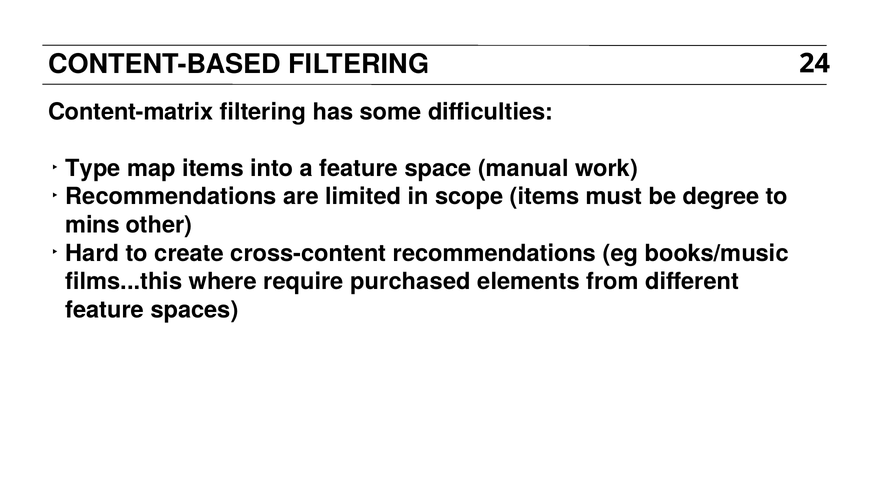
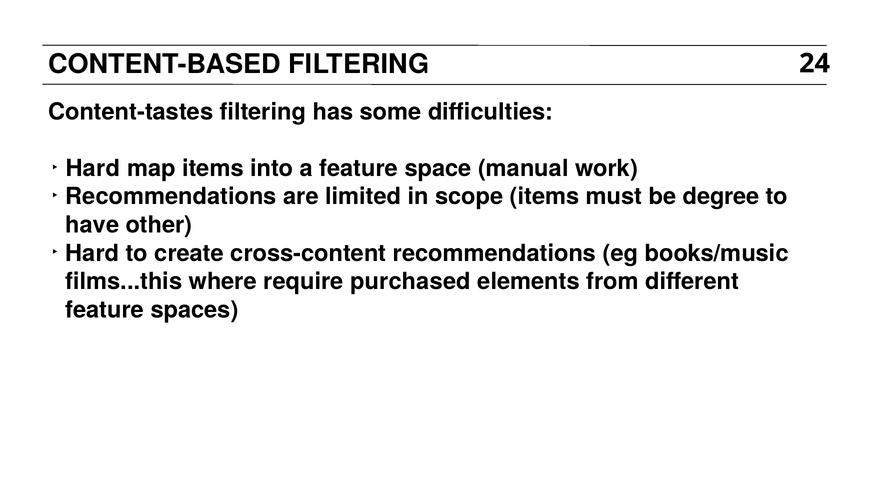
Content-matrix: Content-matrix -> Content-tastes
Type at (93, 168): Type -> Hard
mins: mins -> have
